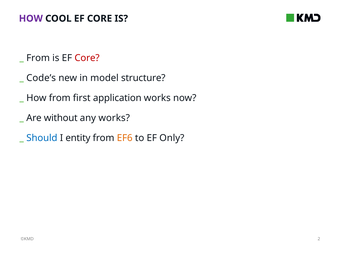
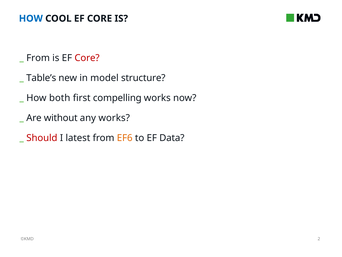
HOW at (31, 18) colour: purple -> blue
Code’s: Code’s -> Table’s
How from: from -> both
application: application -> compelling
Should colour: blue -> red
entity: entity -> latest
Only: Only -> Data
